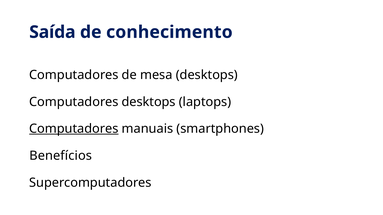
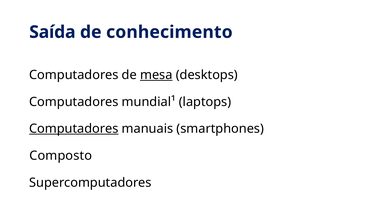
mesa underline: none -> present
Computadores desktops: desktops -> mundial¹
Benefícios: Benefícios -> Composto
